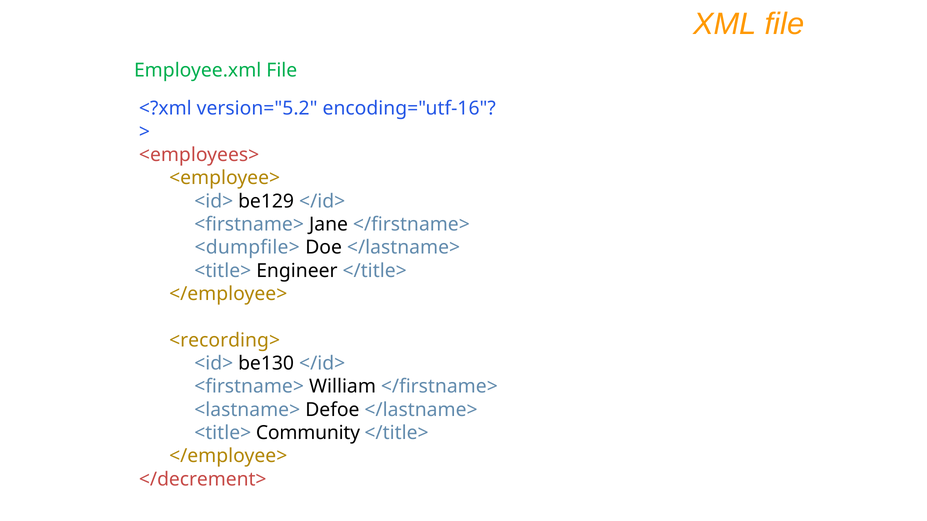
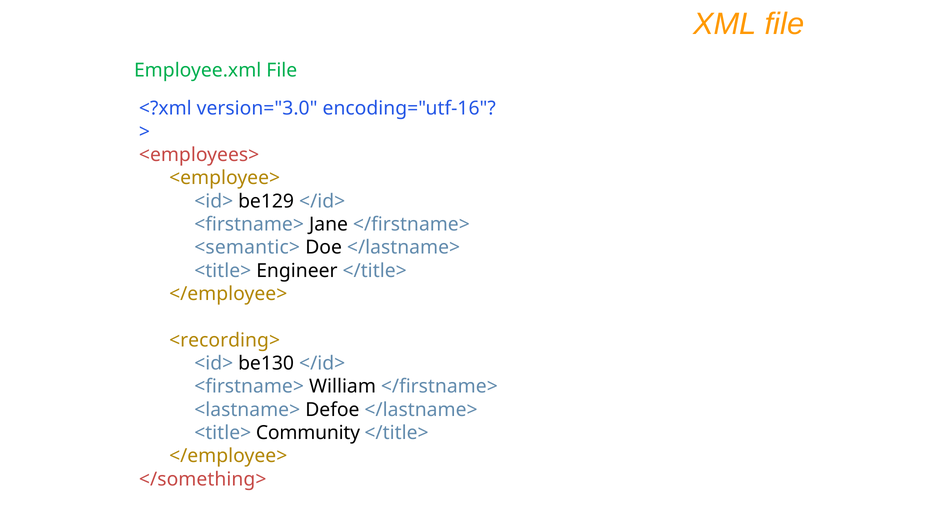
version="5.2: version="5.2 -> version="3.0
<dumpfile>: <dumpfile> -> <semantic>
</decrement>: </decrement> -> </something>
